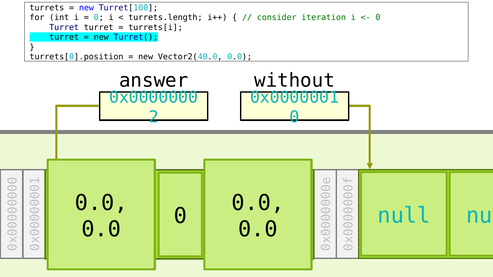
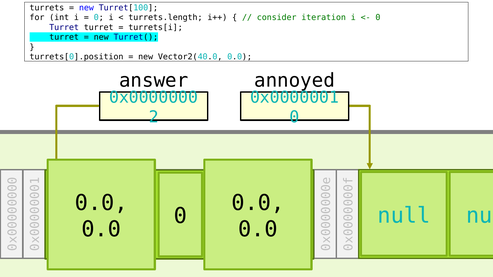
without: without -> annoyed
